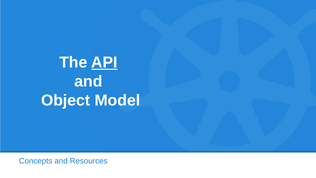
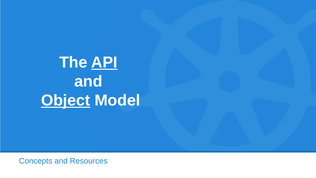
Object underline: none -> present
